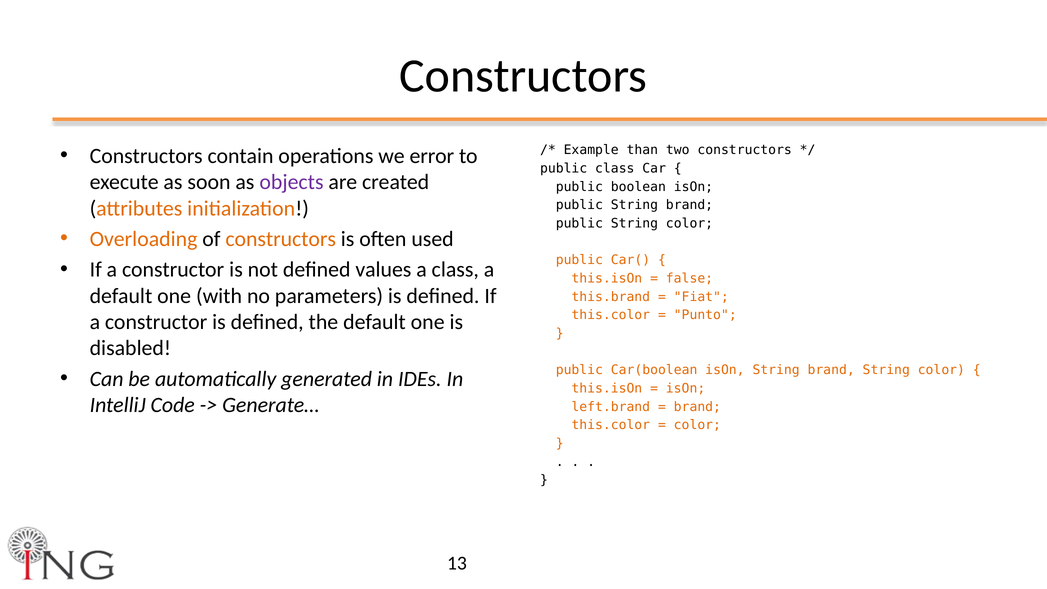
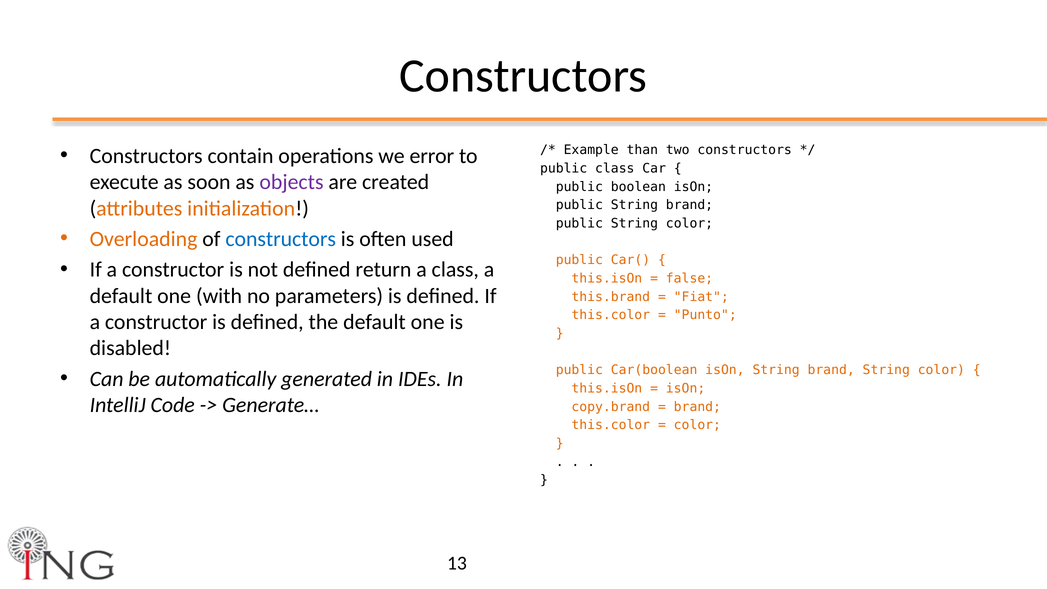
constructors at (281, 239) colour: orange -> blue
values: values -> return
left.brand: left.brand -> copy.brand
